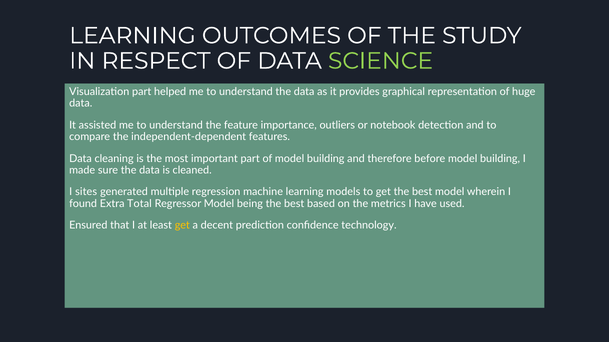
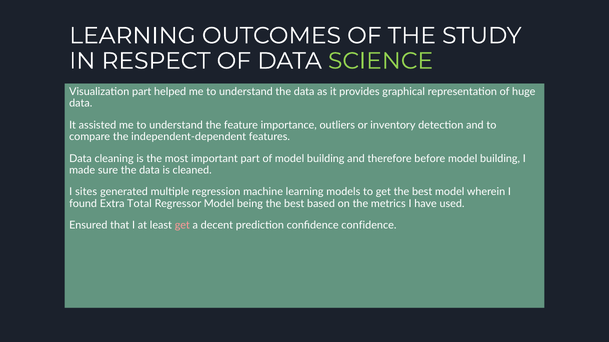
notebook: notebook -> inventory
get at (182, 226) colour: yellow -> pink
confidence technology: technology -> confidence
